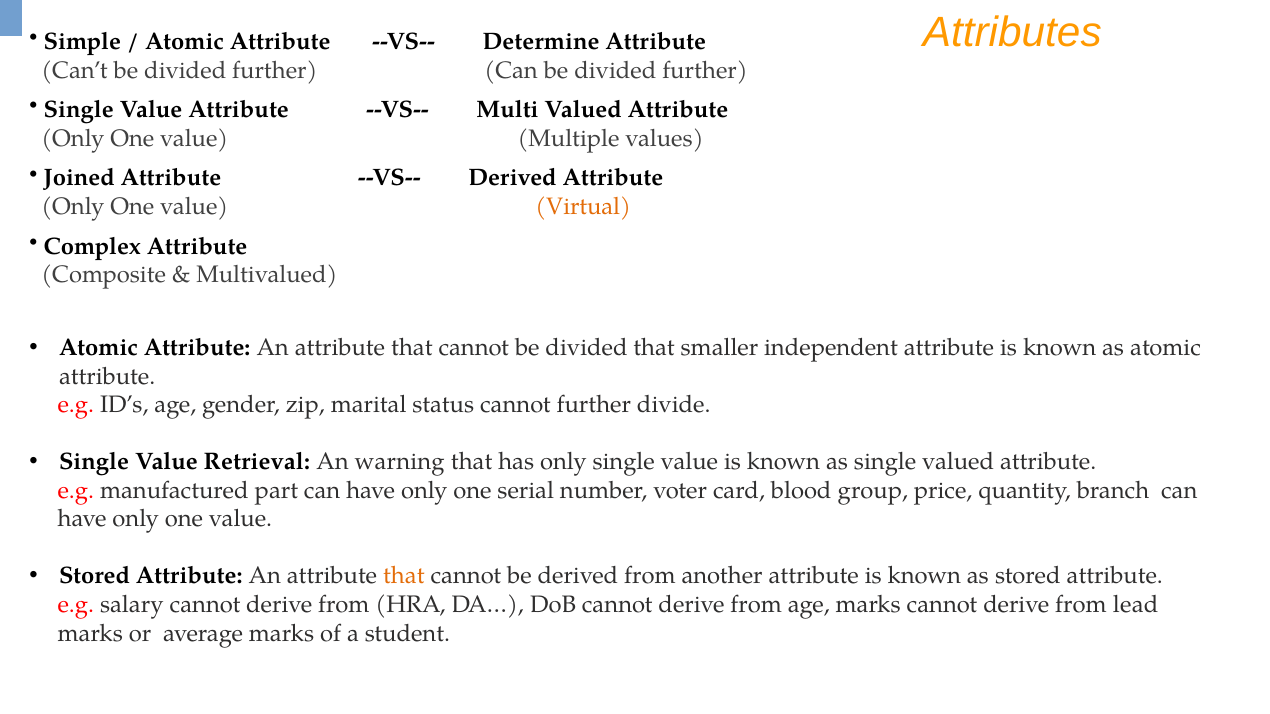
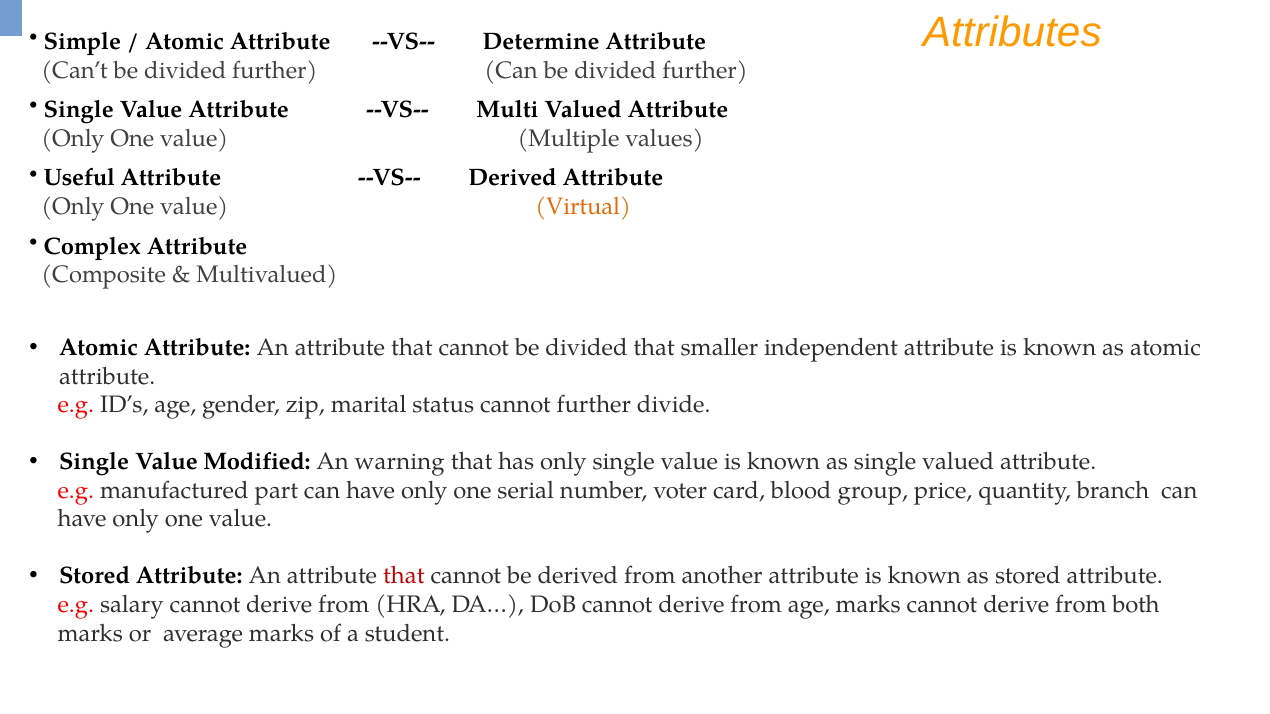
Joined: Joined -> Useful
Retrieval: Retrieval -> Modified
that at (404, 576) colour: orange -> red
lead: lead -> both
